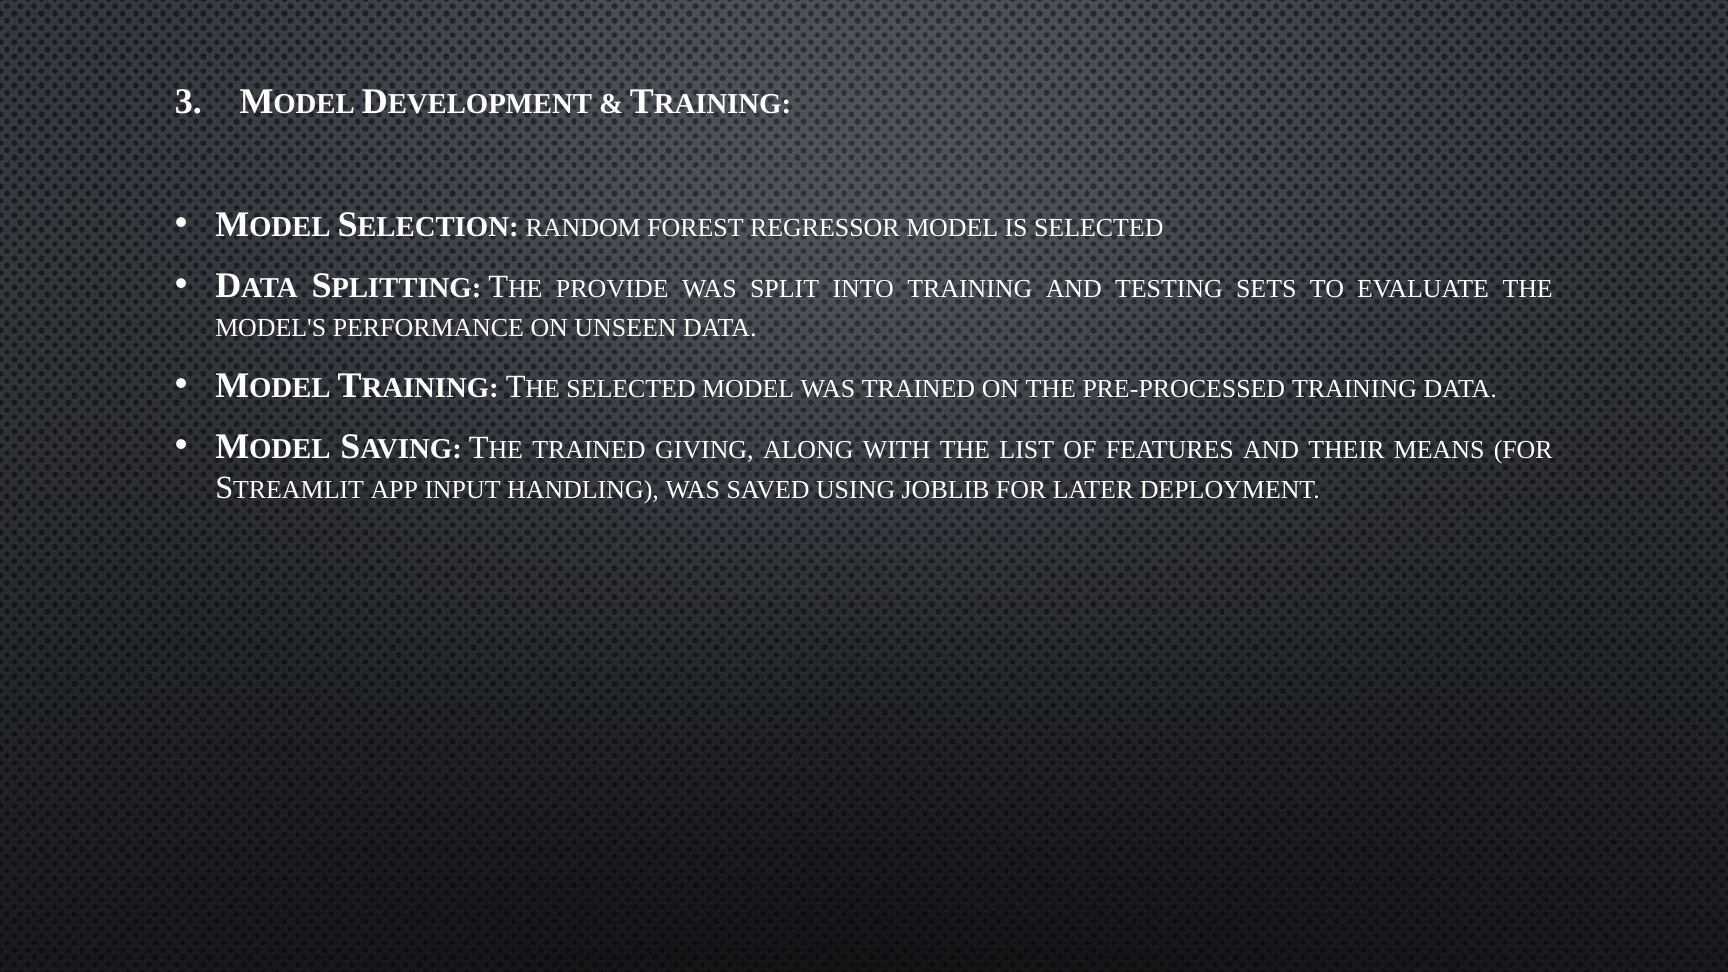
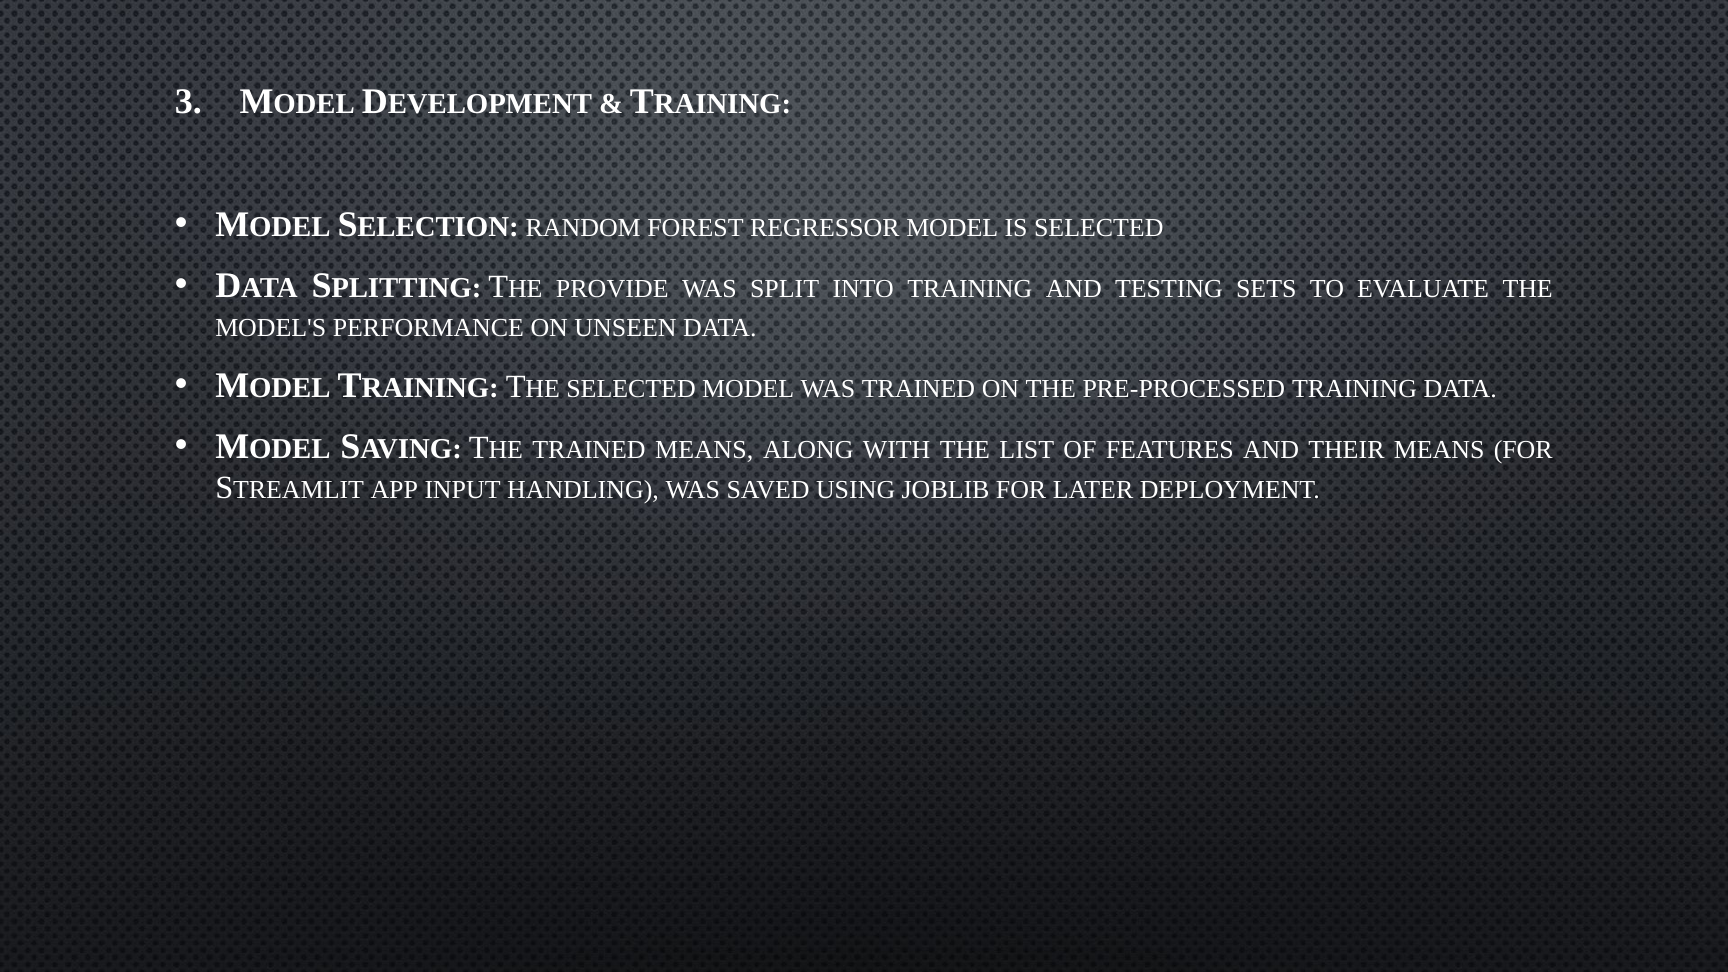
TRAINED GIVING: GIVING -> MEANS
